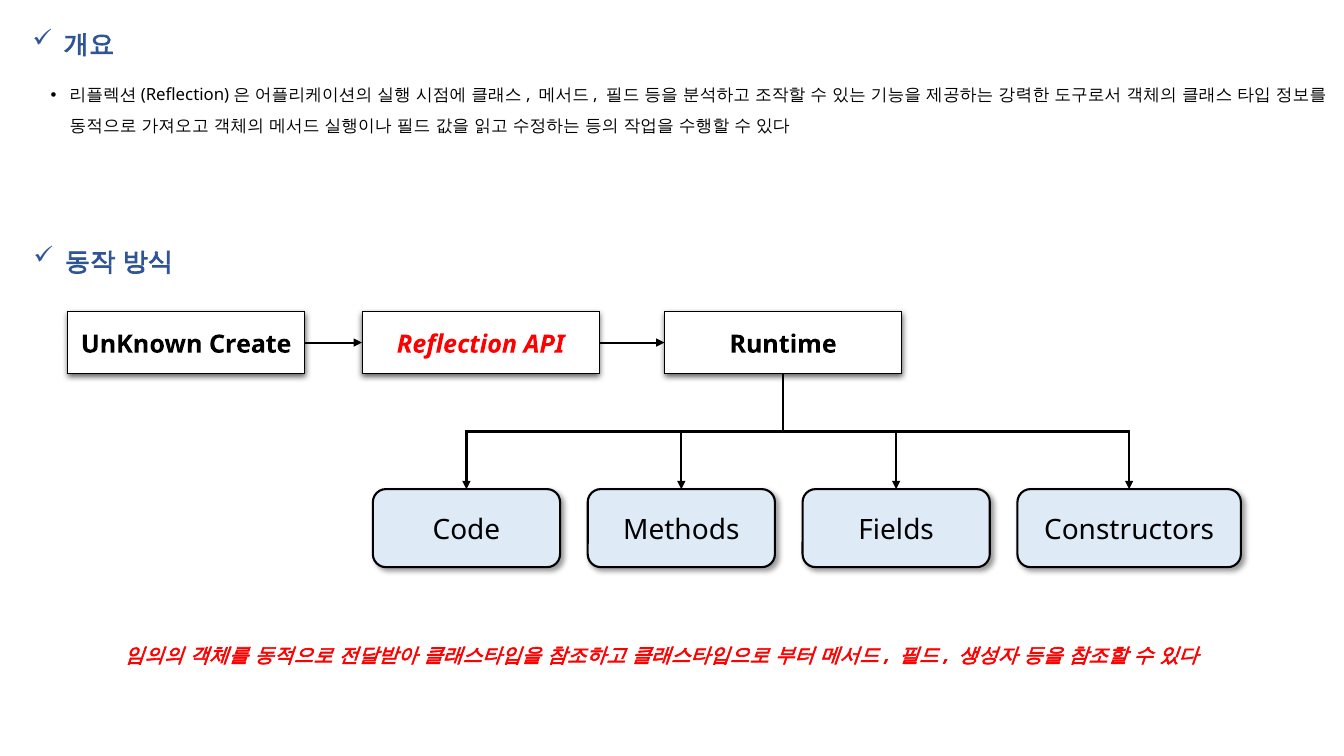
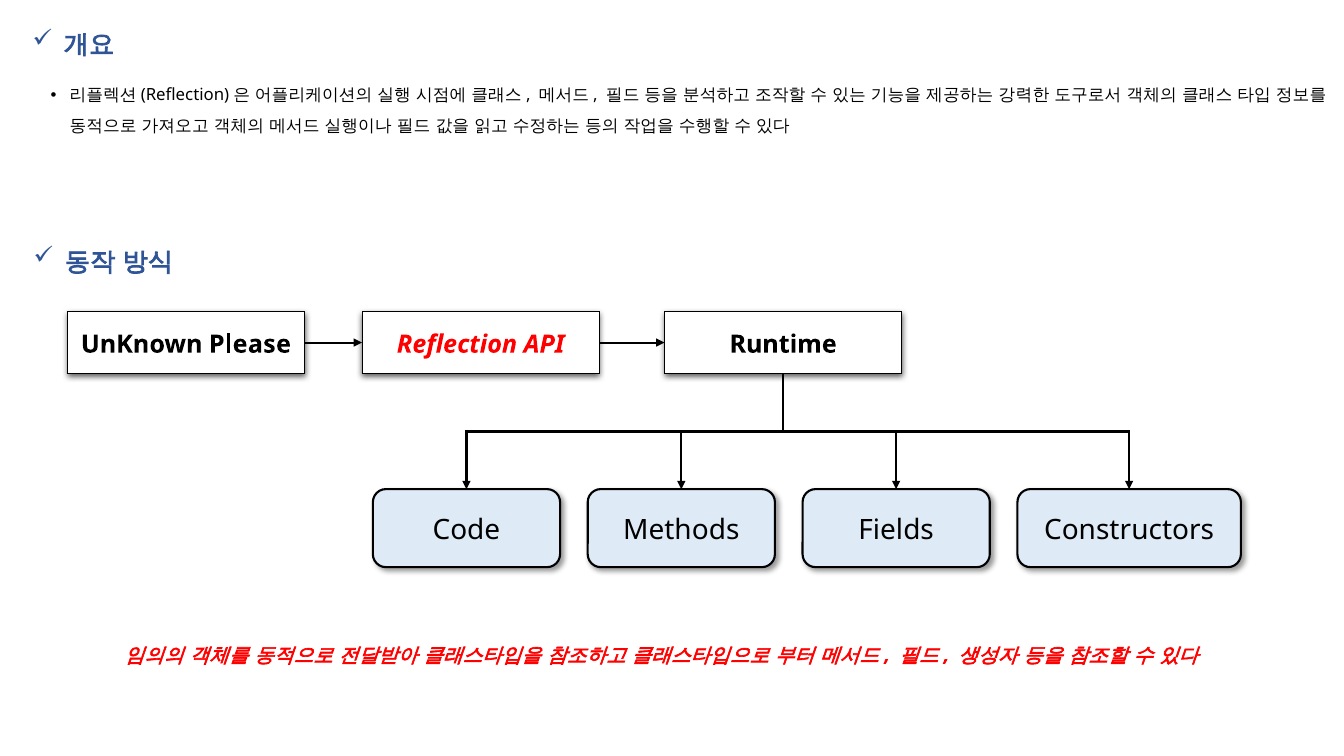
Create: Create -> Please
